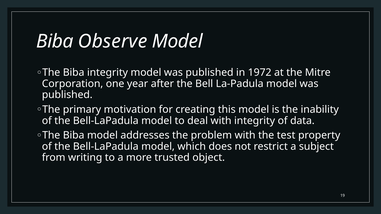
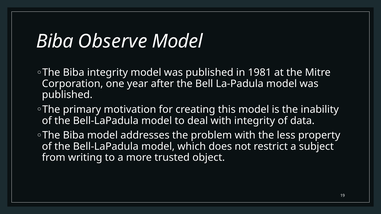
1972: 1972 -> 1981
test: test -> less
